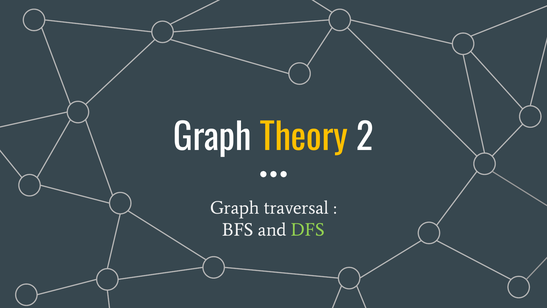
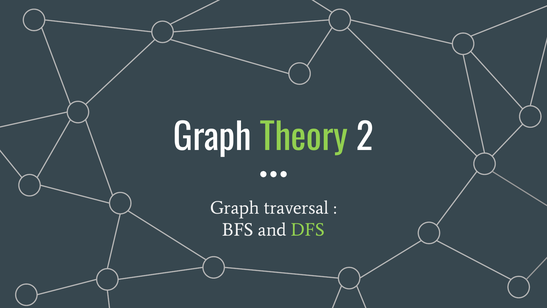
Theory colour: yellow -> light green
